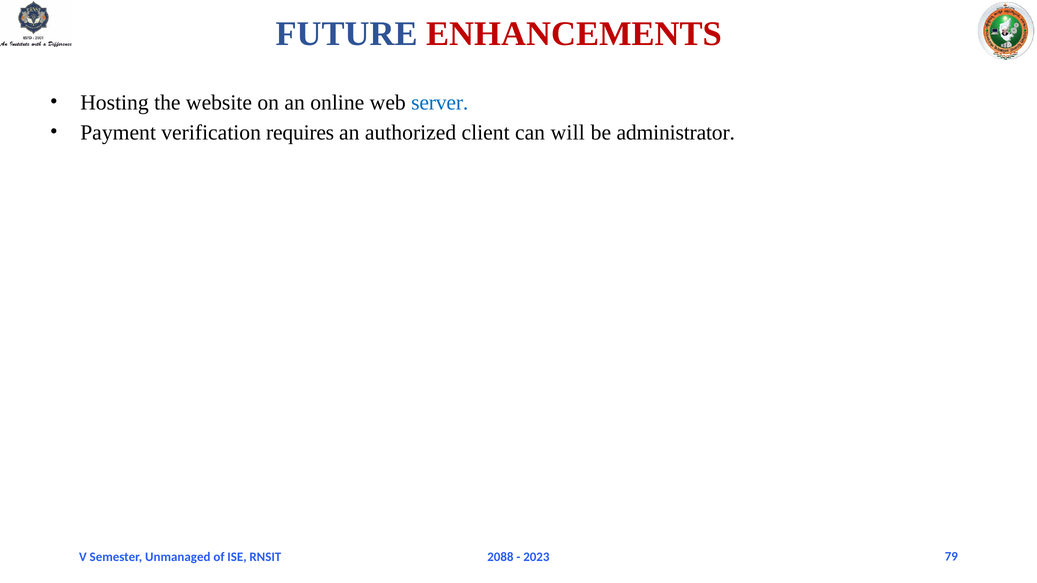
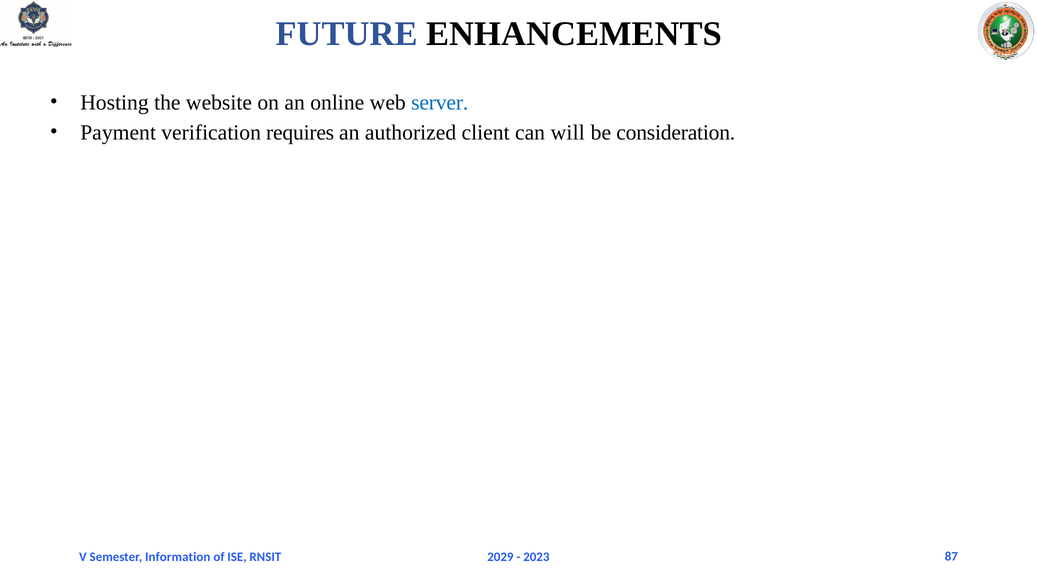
ENHANCEMENTS colour: red -> black
administrator: administrator -> consideration
Unmanaged: Unmanaged -> Information
2088: 2088 -> 2029
79: 79 -> 87
